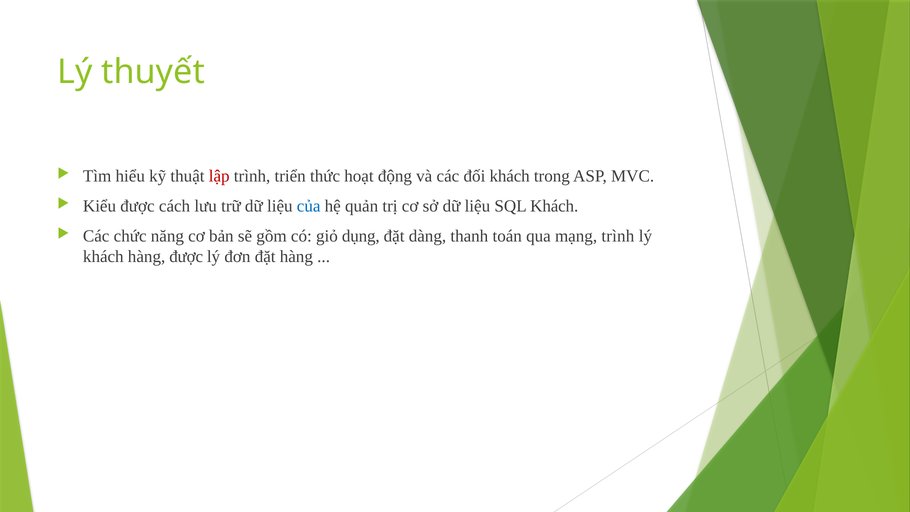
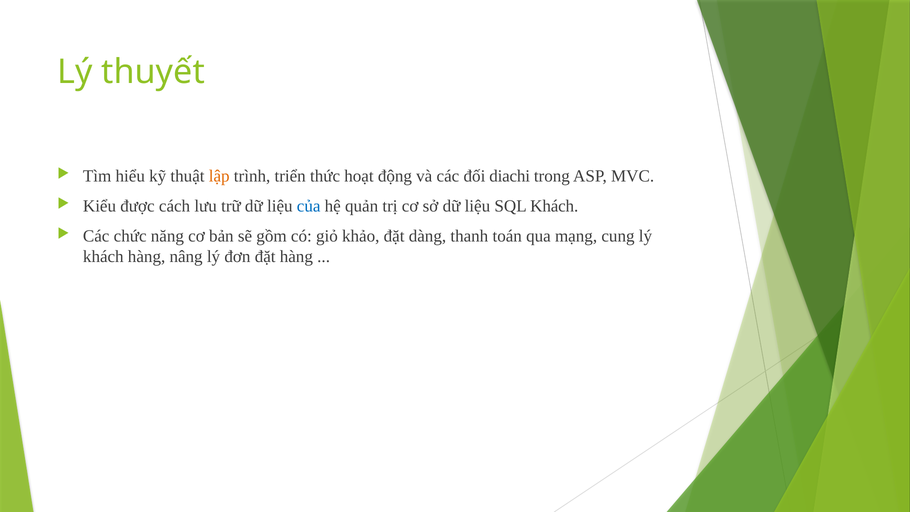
lập colour: red -> orange
đối khách: khách -> diachi
dụng: dụng -> khảo
mạng trình: trình -> cung
hàng được: được -> nâng
